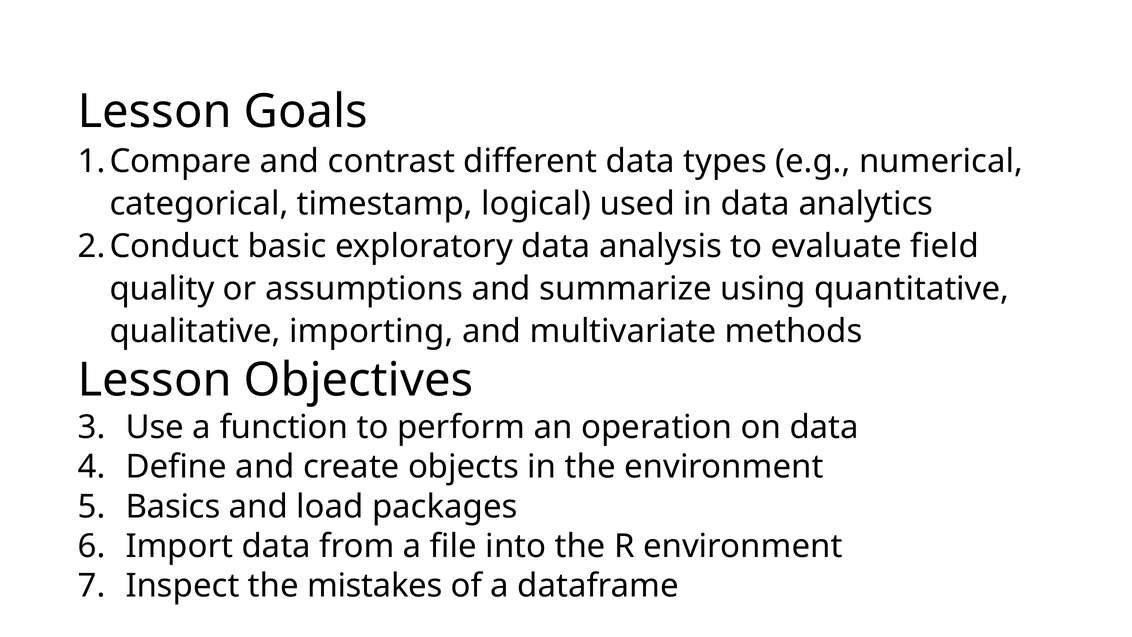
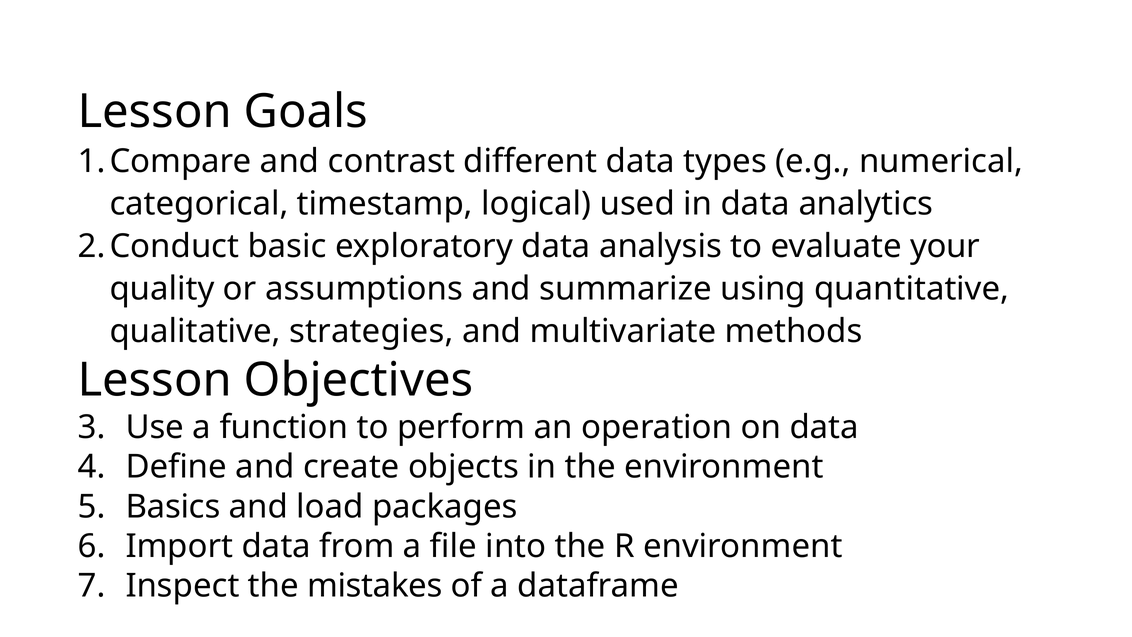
field: field -> your
importing: importing -> strategies
